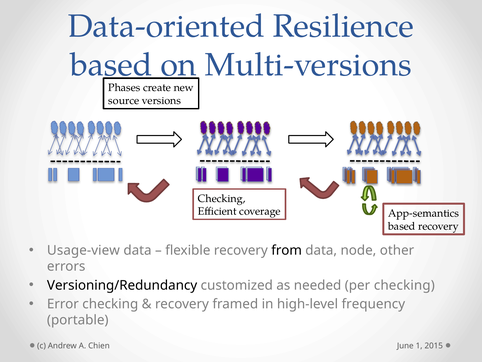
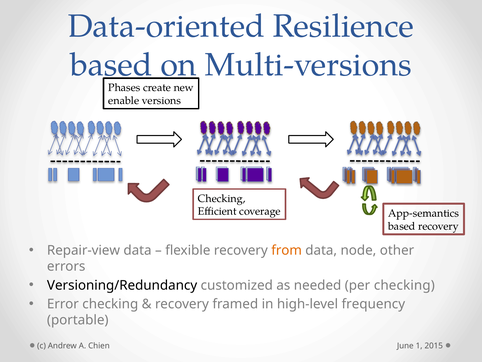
source: source -> enable
Usage-view: Usage-view -> Repair-view
from colour: black -> orange
